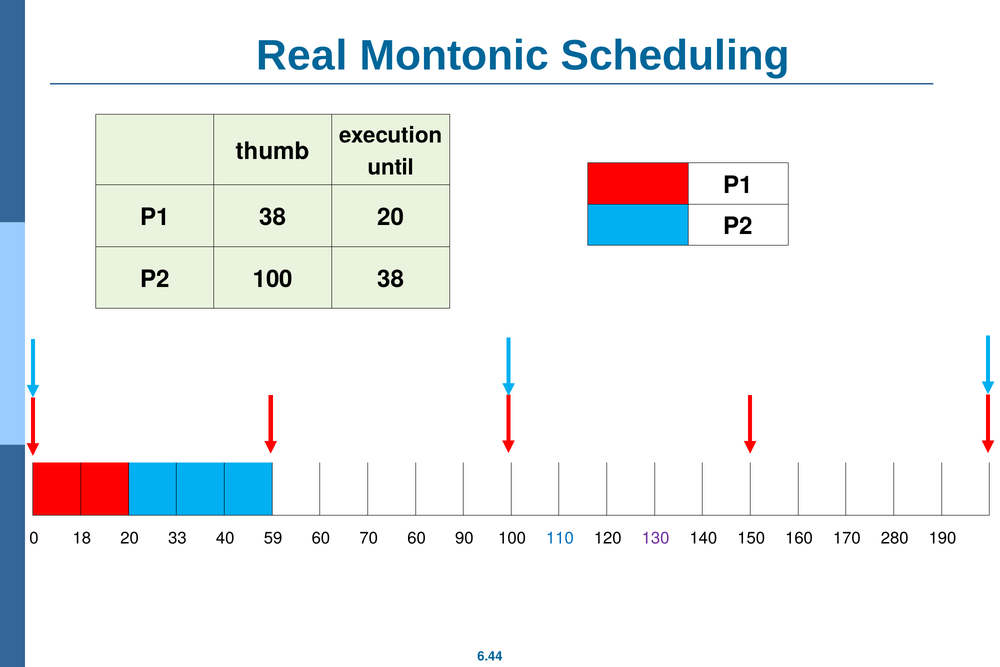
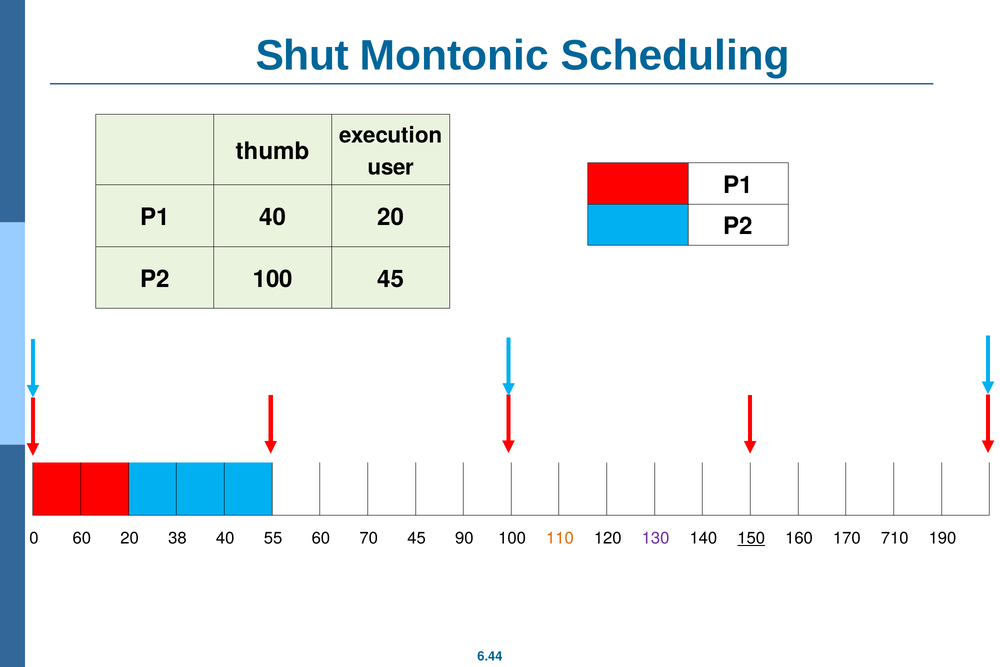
Real: Real -> Shut
until: until -> user
P1 38: 38 -> 40
100 38: 38 -> 45
0 18: 18 -> 60
33: 33 -> 38
59: 59 -> 55
70 60: 60 -> 45
110 colour: blue -> orange
150 underline: none -> present
280: 280 -> 710
